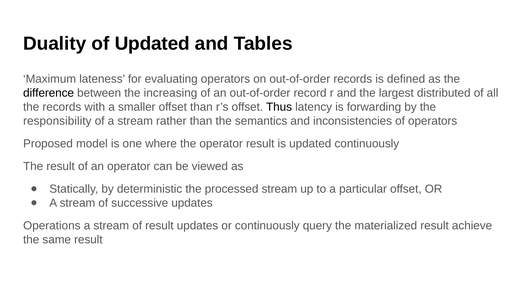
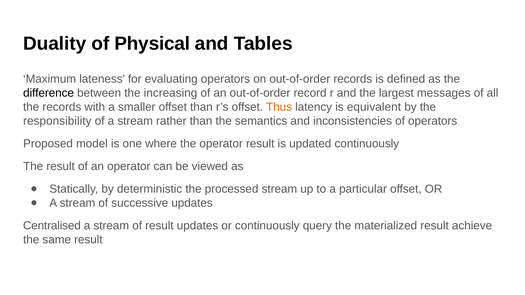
of Updated: Updated -> Physical
distributed: distributed -> messages
Thus colour: black -> orange
forwarding: forwarding -> equivalent
Operations: Operations -> Centralised
